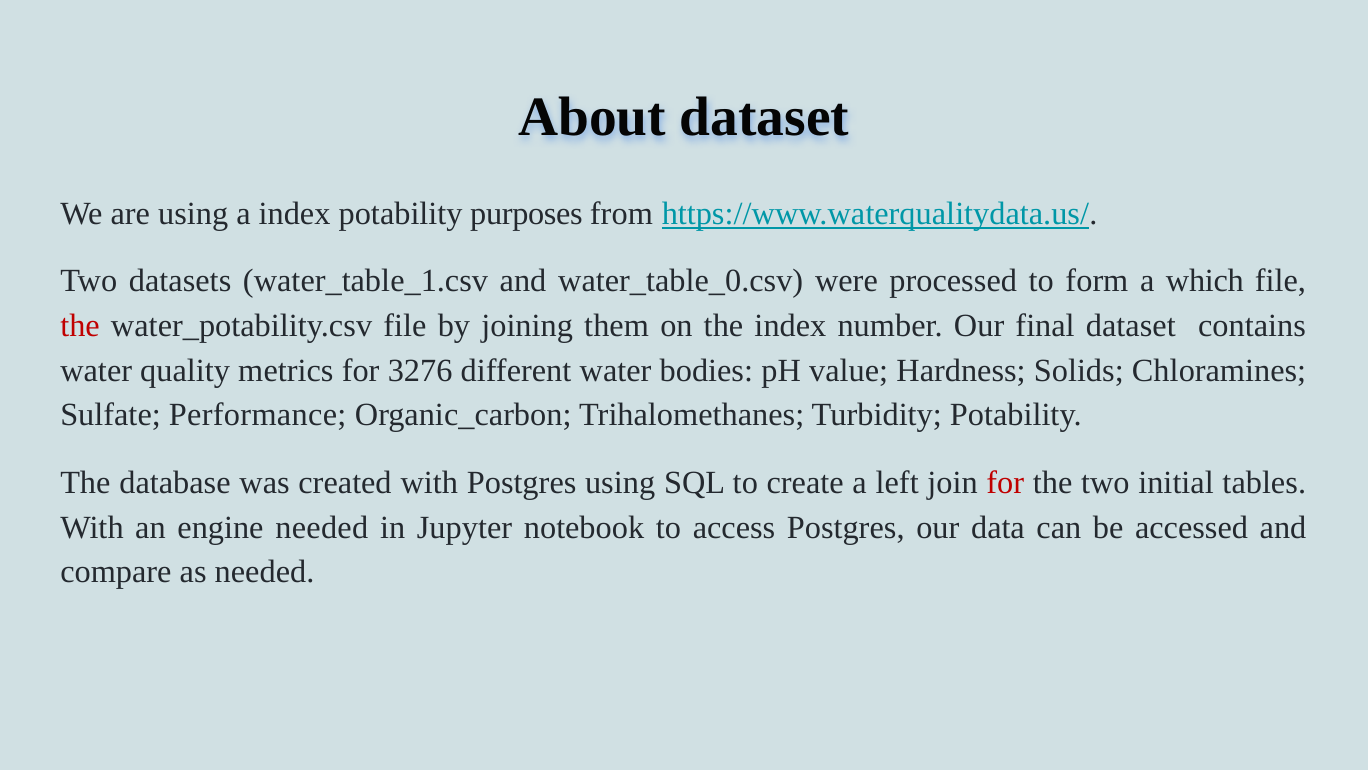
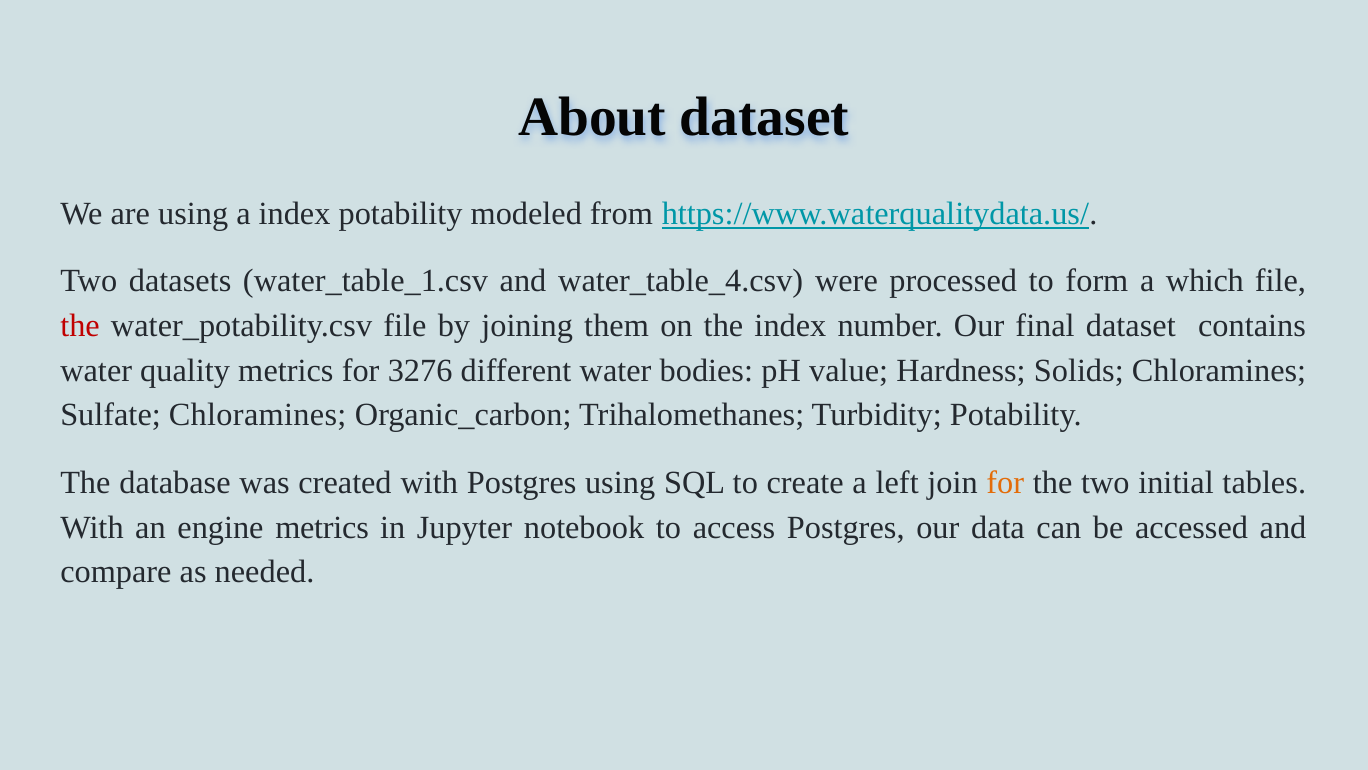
purposes: purposes -> modeled
water_table_0.csv: water_table_0.csv -> water_table_4.csv
Sulfate Performance: Performance -> Chloramines
for at (1005, 482) colour: red -> orange
engine needed: needed -> metrics
